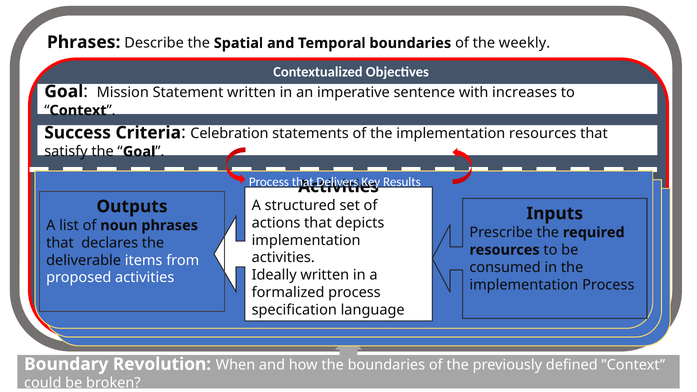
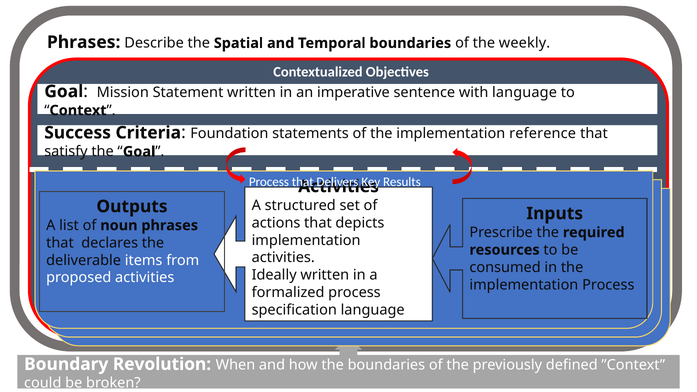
with increases: increases -> language
Celebration: Celebration -> Foundation
implementation resources: resources -> reference
